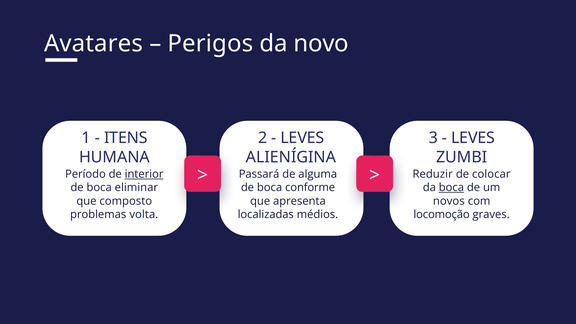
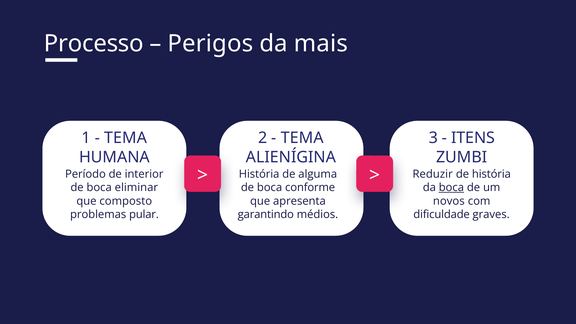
Avatares: Avatares -> Processo
novo: novo -> mais
ITENS at (126, 138): ITENS -> TEMA
LEVES at (302, 138): LEVES -> TEMA
LEVES at (473, 138): LEVES -> ITENS
interior underline: present -> none
Passará at (259, 174): Passará -> História
de colocar: colocar -> história
volta: volta -> pular
localizadas: localizadas -> garantindo
locomoção: locomoção -> dificuldade
